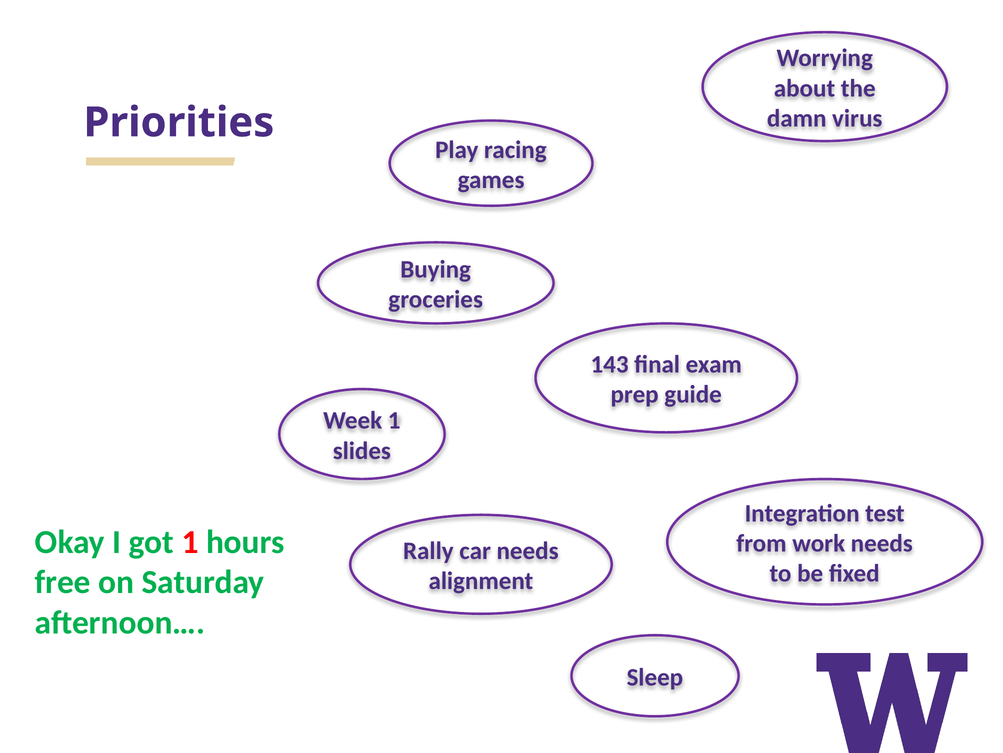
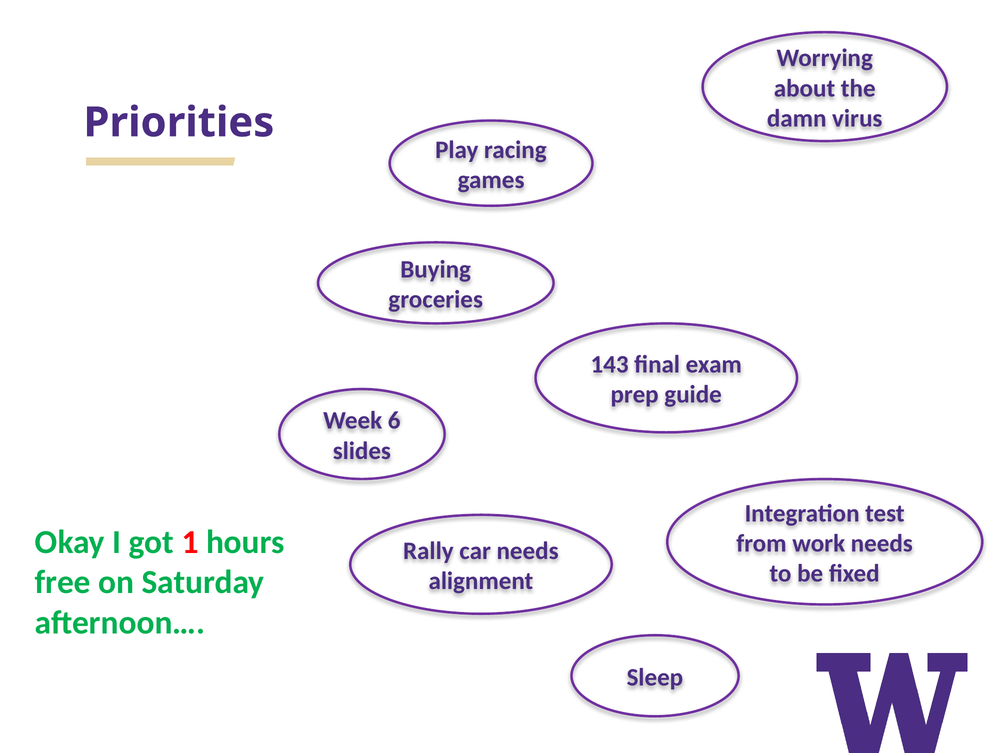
Week 1: 1 -> 6
